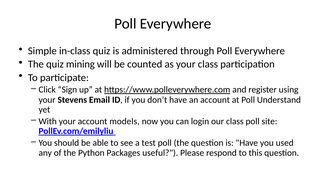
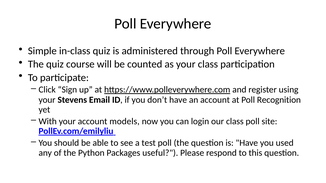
mining: mining -> course
Understand: Understand -> Recognition
